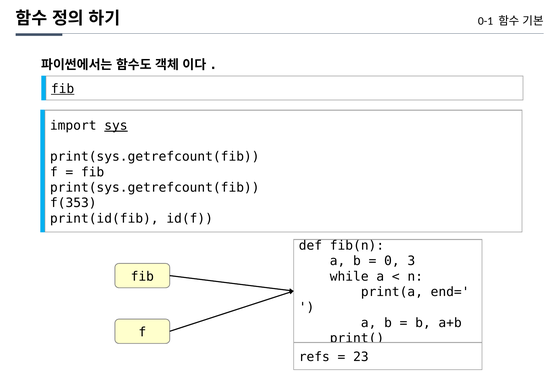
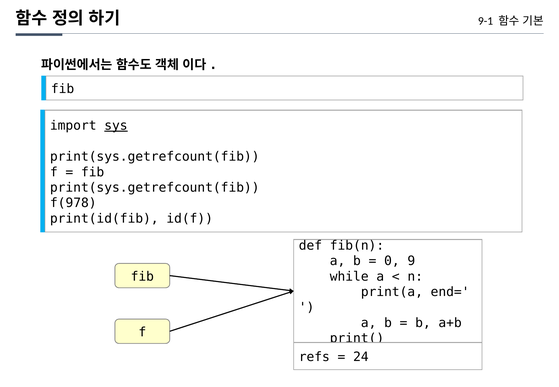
0-1: 0-1 -> 9-1
fib at (63, 89) underline: present -> none
f(353: f(353 -> f(978
3: 3 -> 9
23: 23 -> 24
